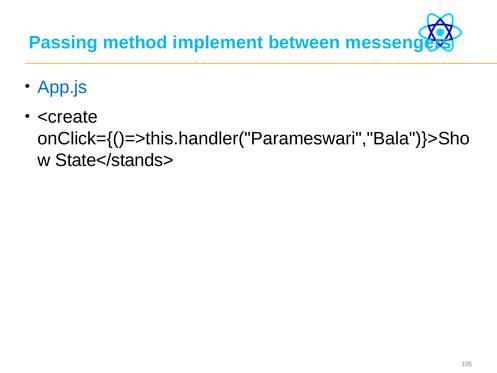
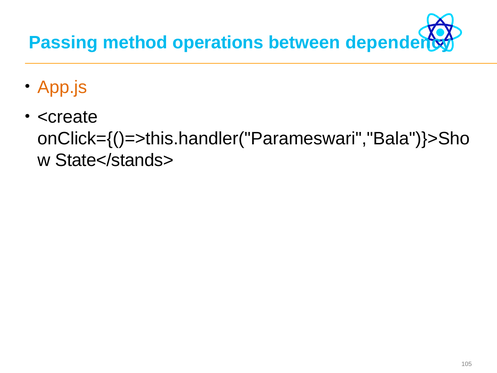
implement: implement -> operations
messengers: messengers -> dependency
App.js colour: blue -> orange
